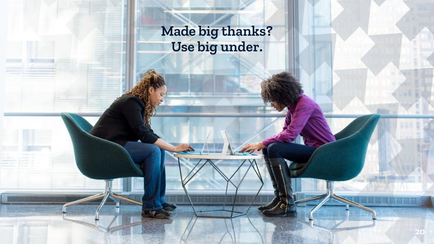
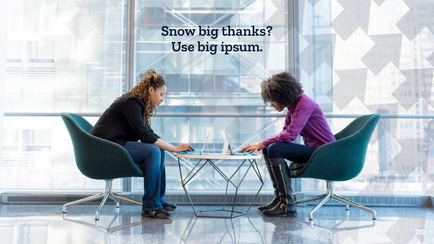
Made: Made -> Snow
under: under -> ipsum
